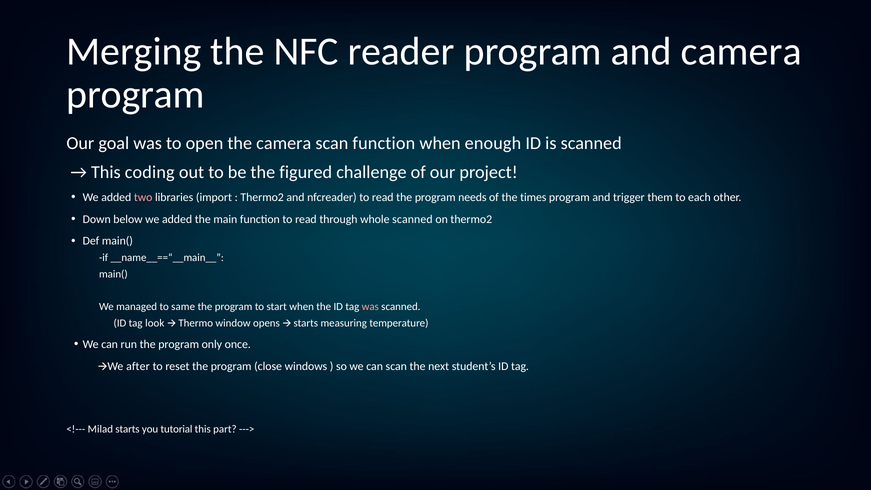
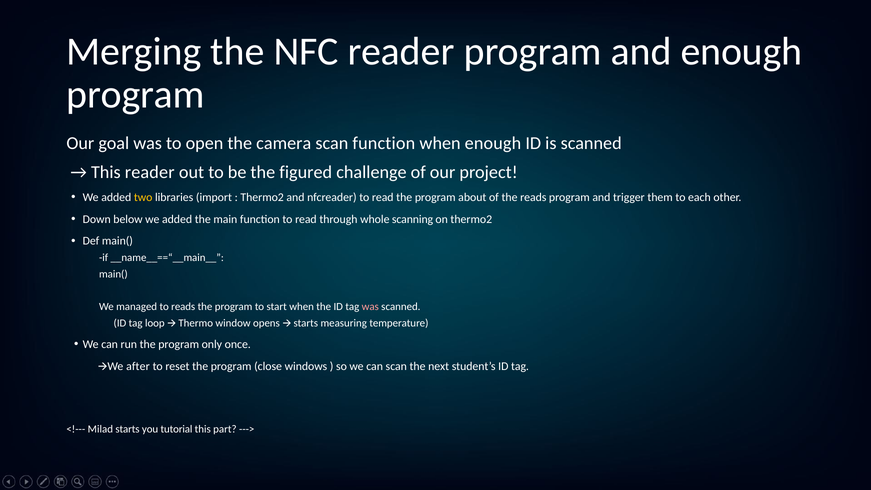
and camera: camera -> enough
This coding: coding -> reader
two colour: pink -> yellow
needs: needs -> about
the times: times -> reads
whole scanned: scanned -> scanning
to same: same -> reads
look: look -> loop
